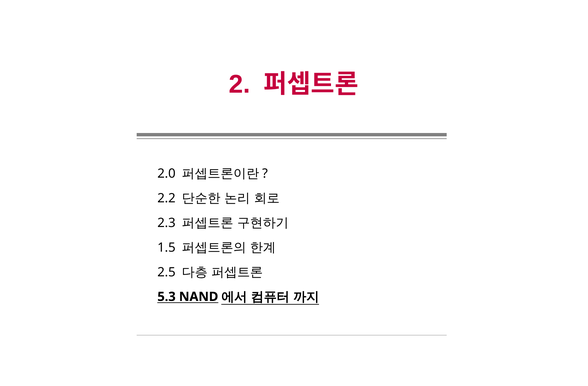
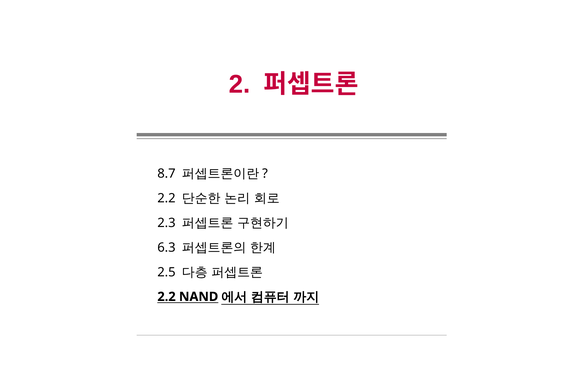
2.0: 2.0 -> 8.7
1.5: 1.5 -> 6.3
5.3 at (167, 297): 5.3 -> 2.2
